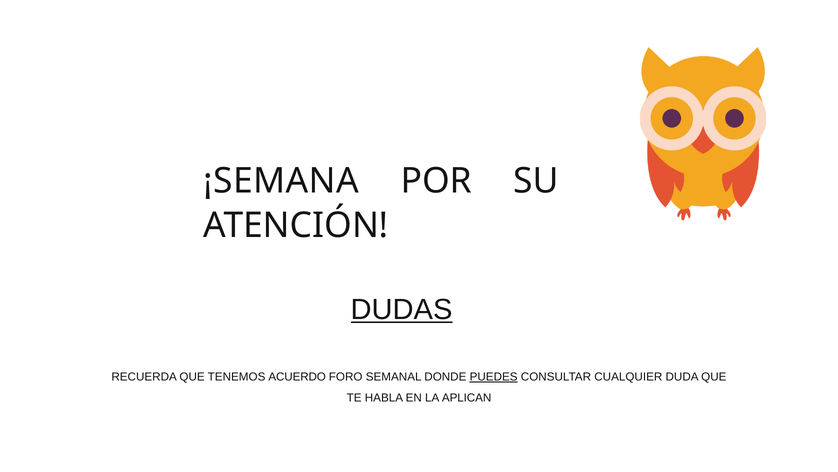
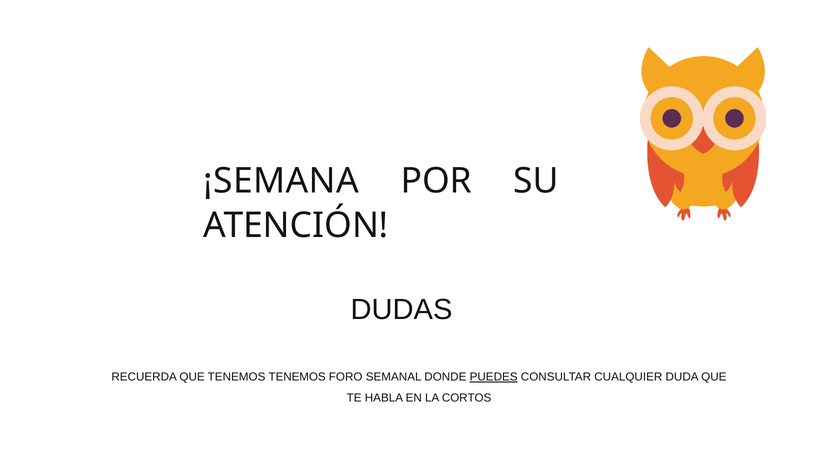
DUDAS underline: present -> none
TENEMOS ACUERDO: ACUERDO -> TENEMOS
APLICAN: APLICAN -> CORTOS
